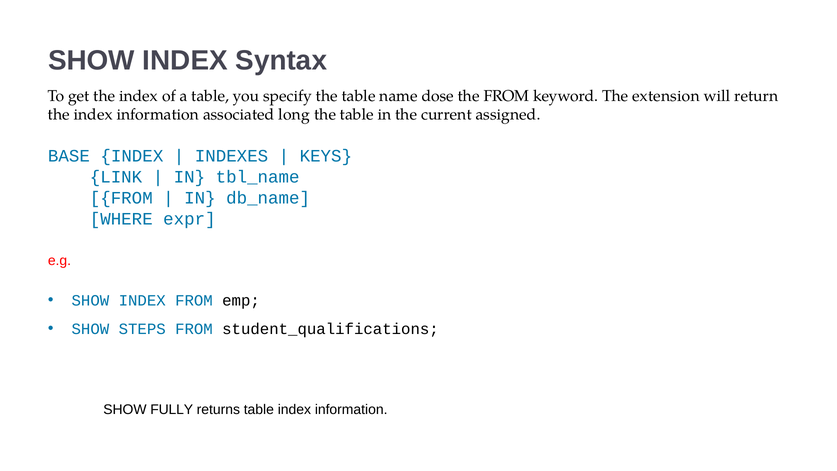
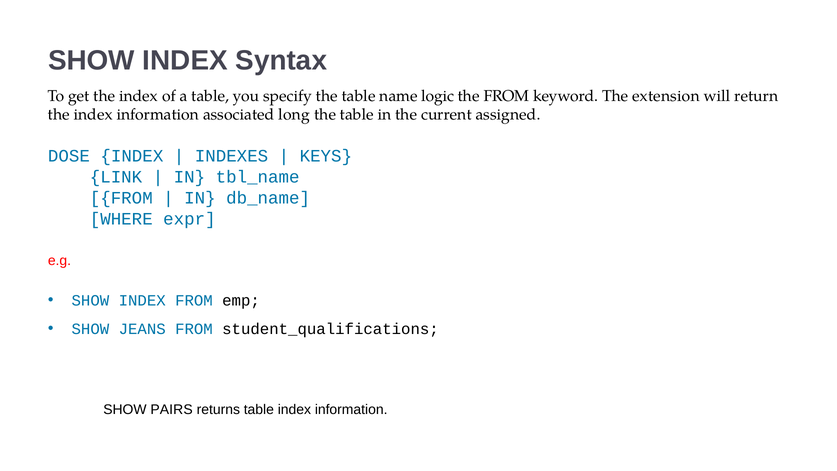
dose: dose -> logic
BASE: BASE -> DOSE
STEPS: STEPS -> JEANS
FULLY: FULLY -> PAIRS
